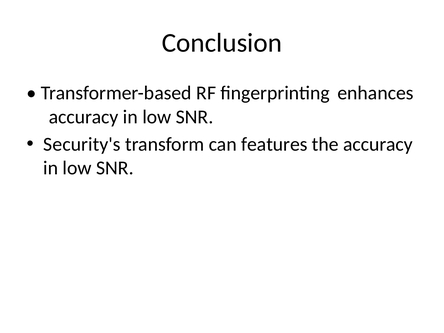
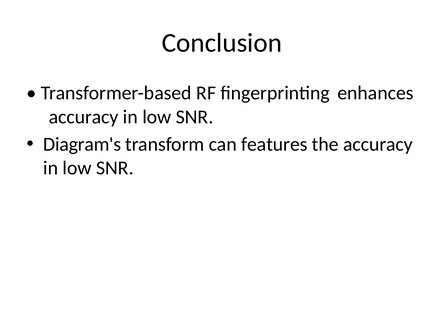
Security's: Security's -> Diagram's
